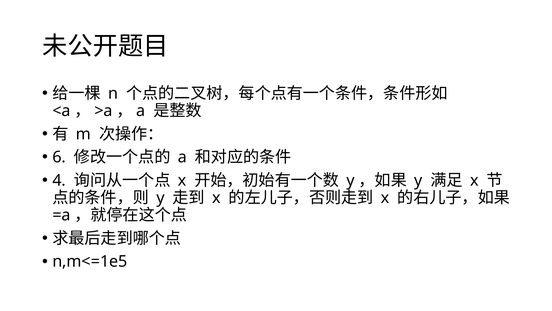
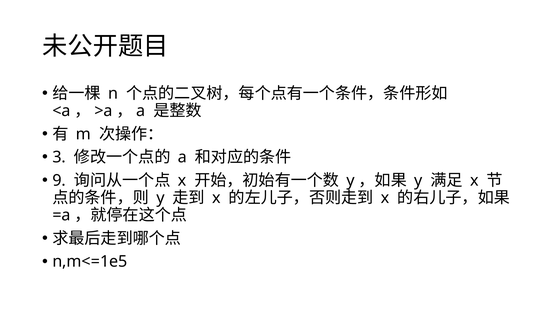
6: 6 -> 3
4: 4 -> 9
